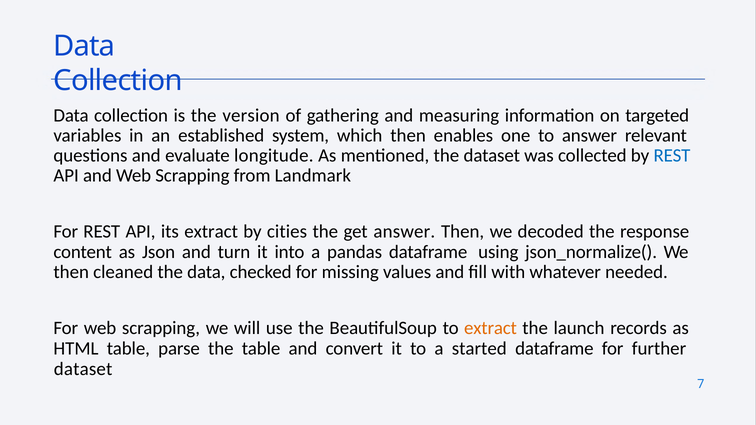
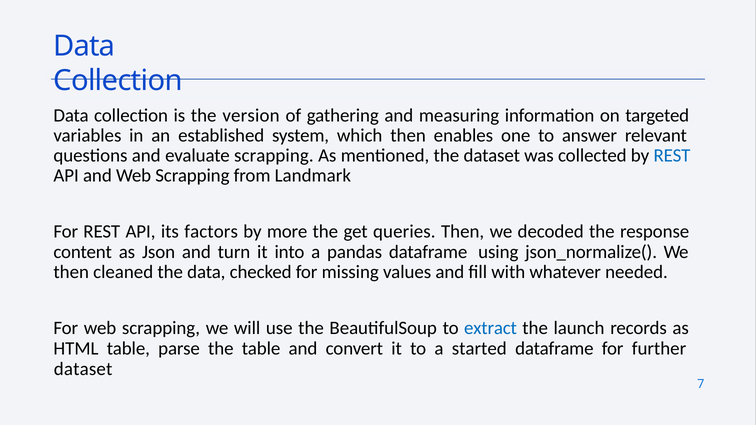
evaluate longitude: longitude -> scrapping
its extract: extract -> factors
cities: cities -> more
get answer: answer -> queries
extract at (491, 328) colour: orange -> blue
